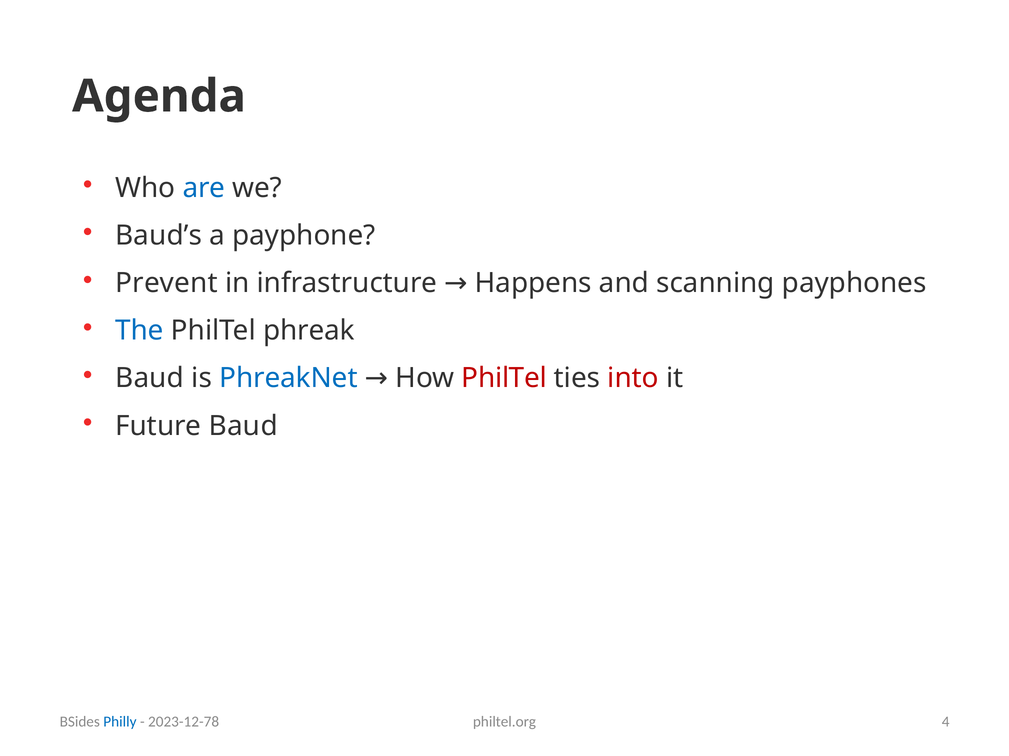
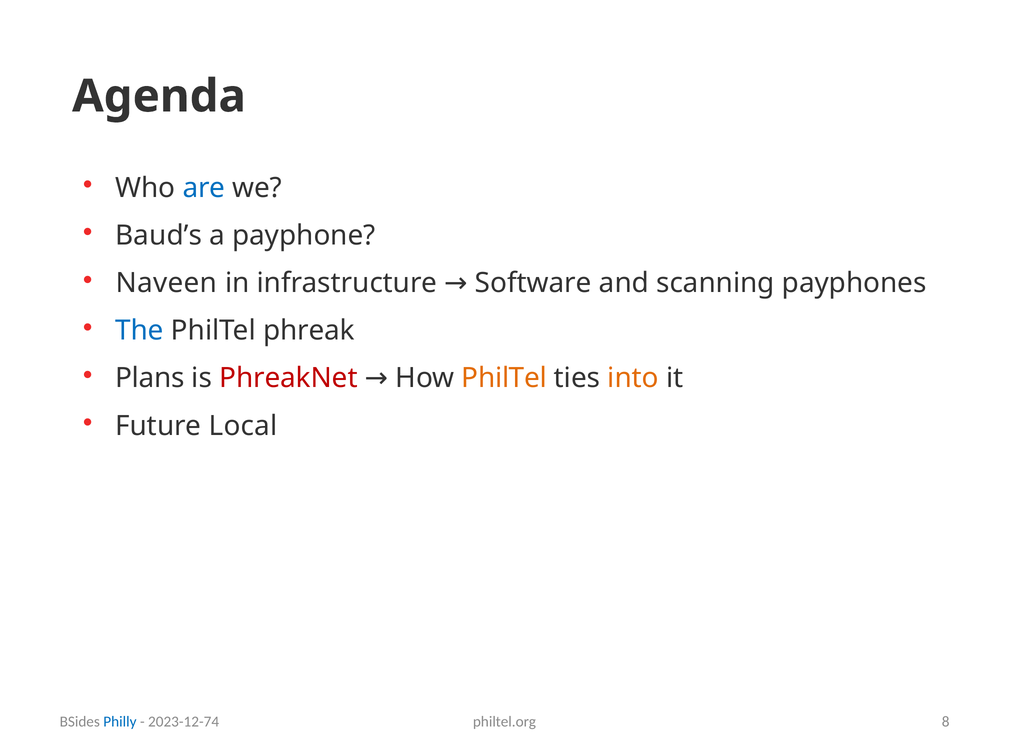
Prevent: Prevent -> Naveen
Happens: Happens -> Software
Baud at (150, 379): Baud -> Plans
PhreakNet colour: blue -> red
PhilTel at (504, 379) colour: red -> orange
into colour: red -> orange
Future Baud: Baud -> Local
4: 4 -> 8
2023-12-78: 2023-12-78 -> 2023-12-74
